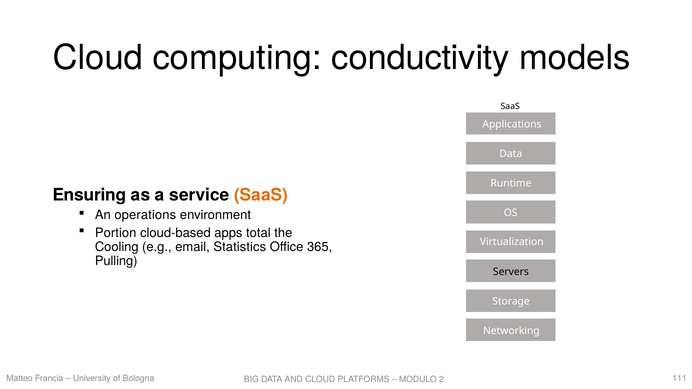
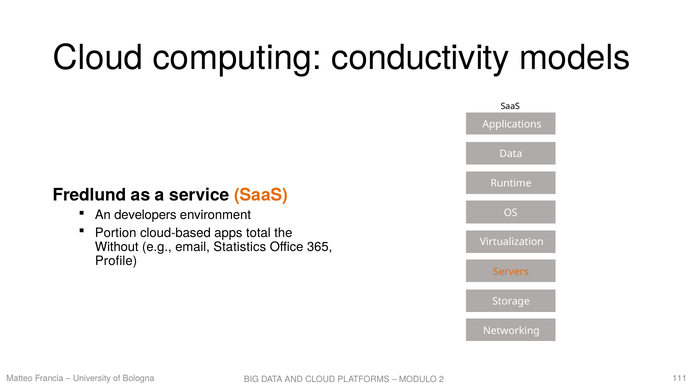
Ensuring: Ensuring -> Fredlund
operations: operations -> developers
Cooling: Cooling -> Without
Pulling: Pulling -> Profile
Servers colour: black -> orange
